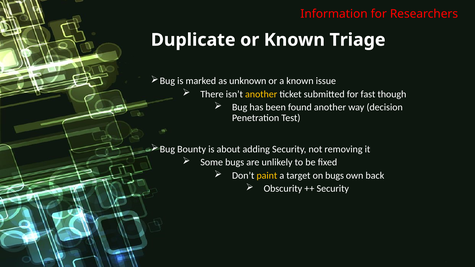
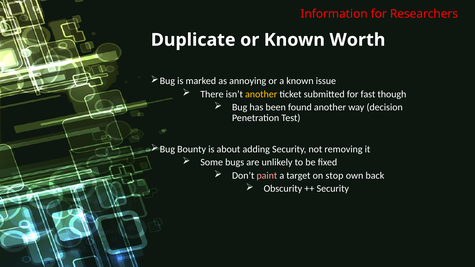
Triage: Triage -> Worth
unknown: unknown -> annoying
paint colour: yellow -> pink
on bugs: bugs -> stop
